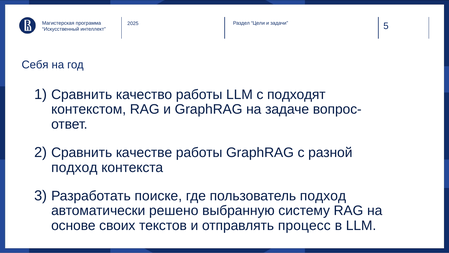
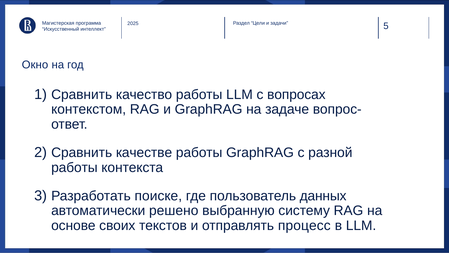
Себя: Себя -> Окно
подходят: подходят -> вопросах
подход at (74, 167): подход -> работы
пользователь подход: подход -> данных
